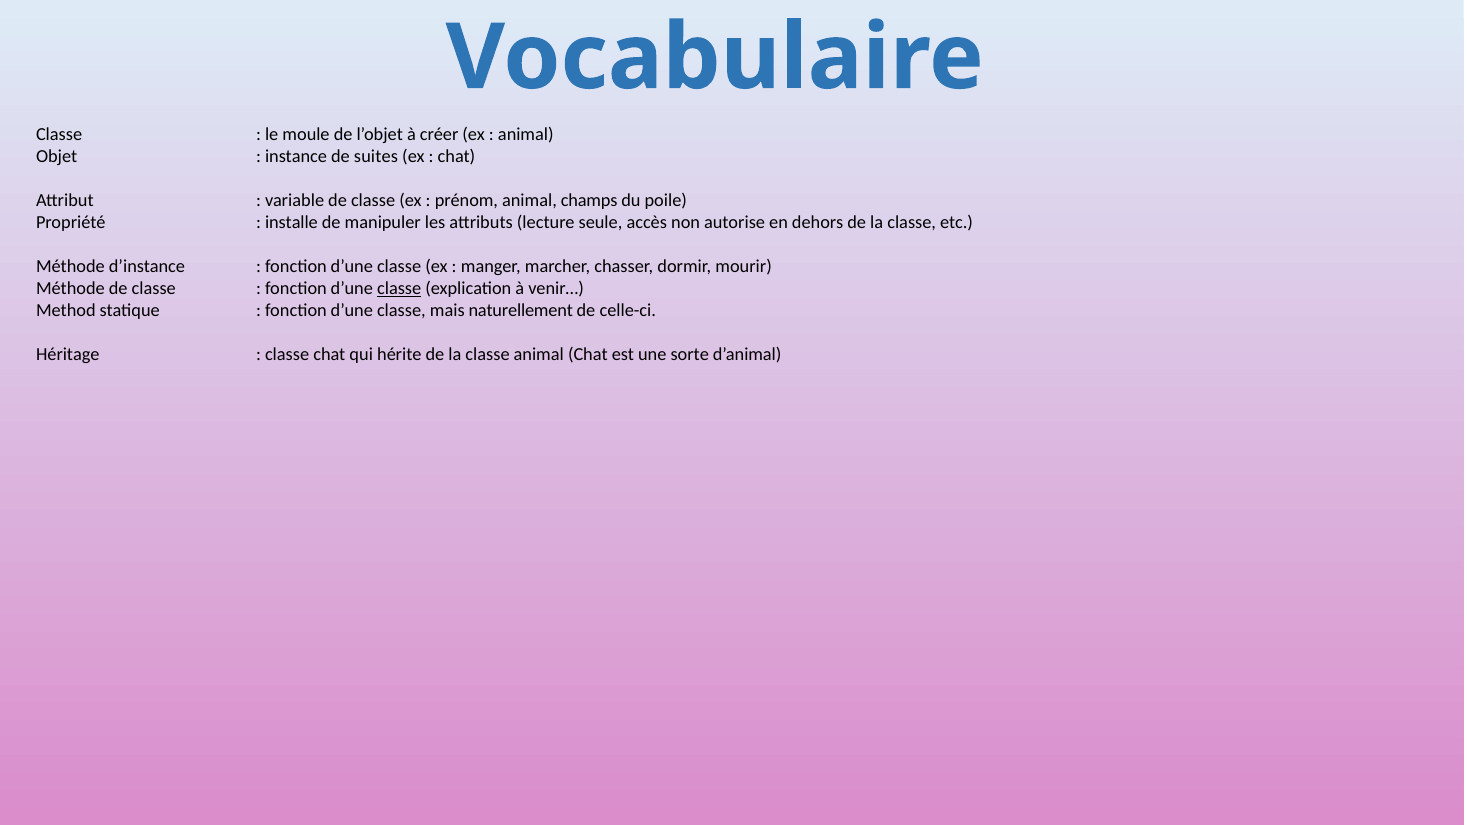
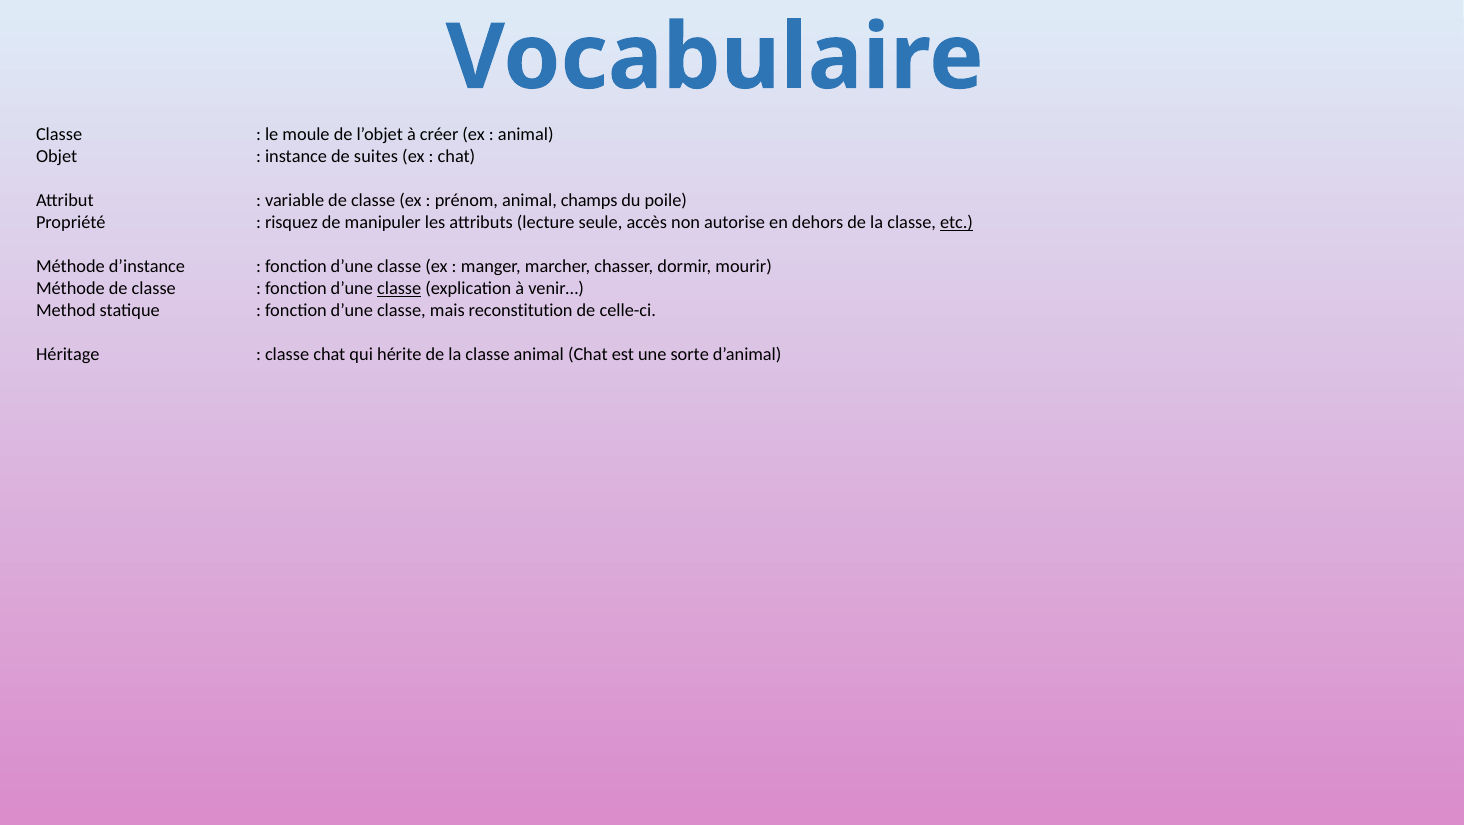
installe: installe -> risquez
etc underline: none -> present
naturellement: naturellement -> reconstitution
